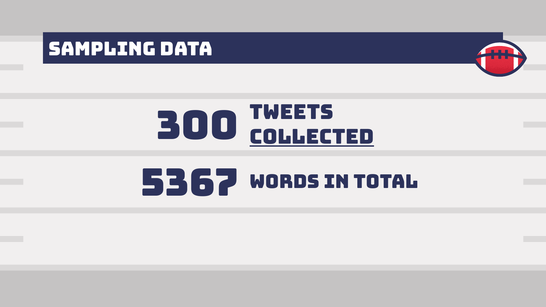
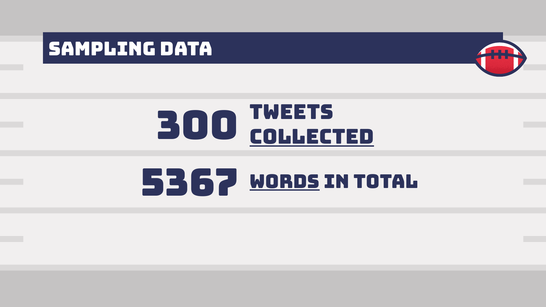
WORDS underline: none -> present
